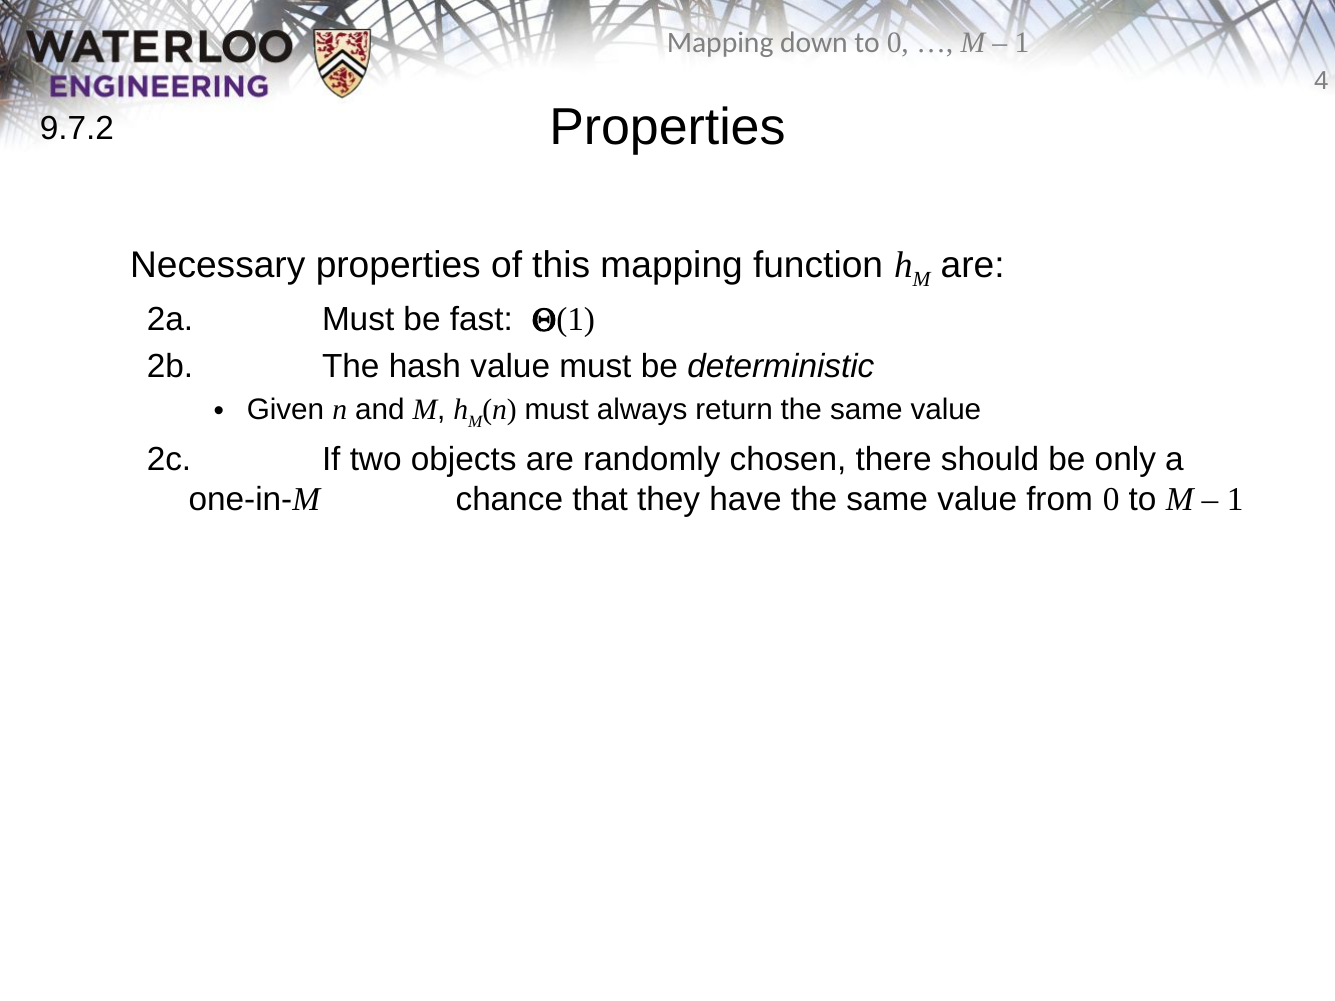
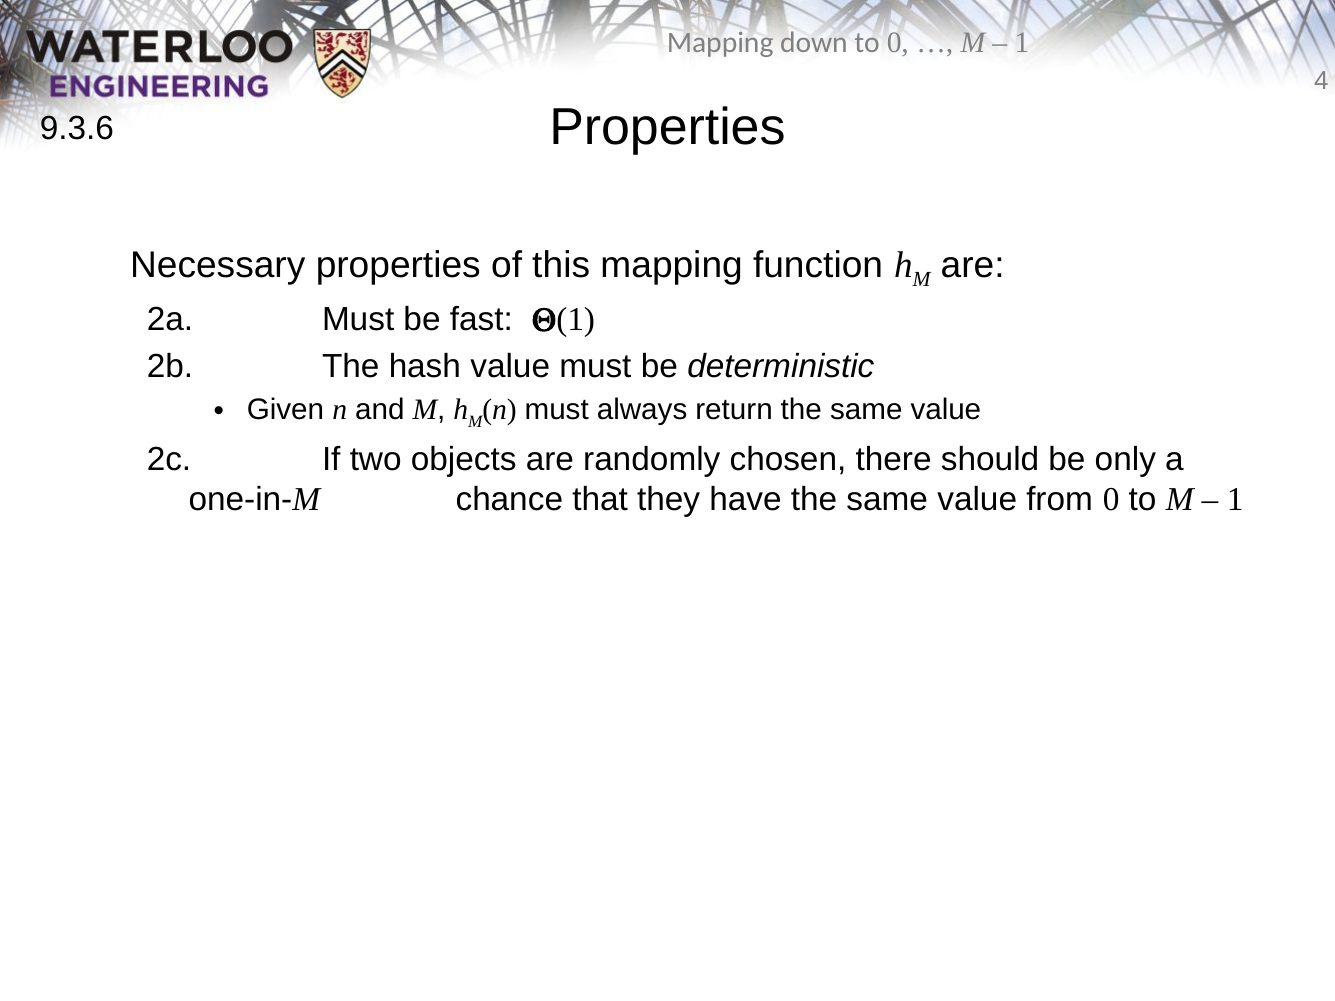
9.7.2: 9.7.2 -> 9.3.6
